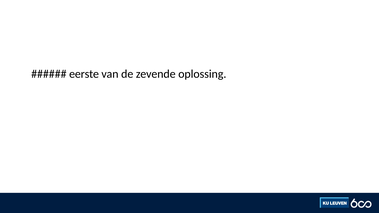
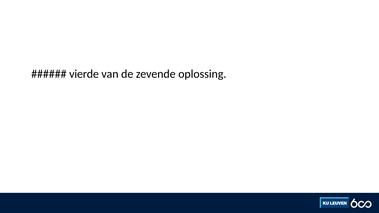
eerste: eerste -> vierde
